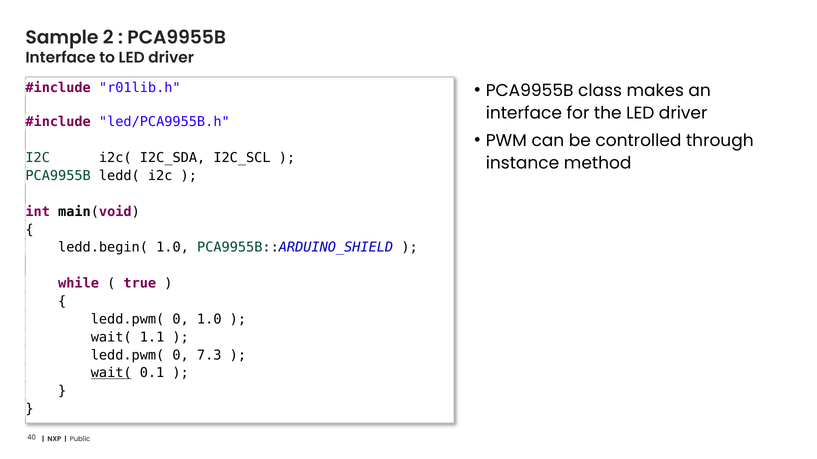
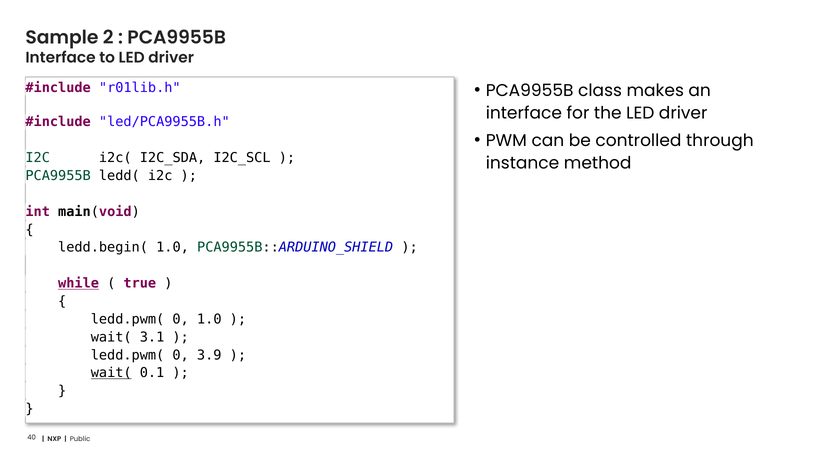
while underline: none -> present
1.1: 1.1 -> 3.1
7.3: 7.3 -> 3.9
